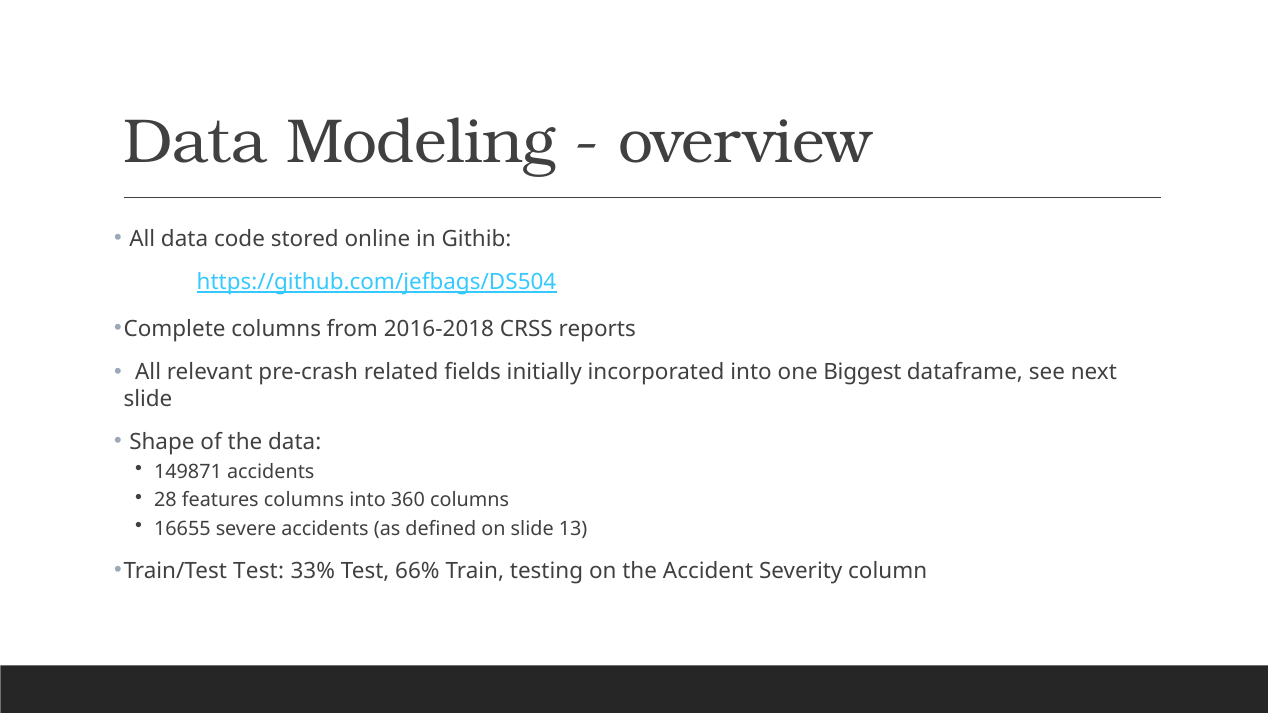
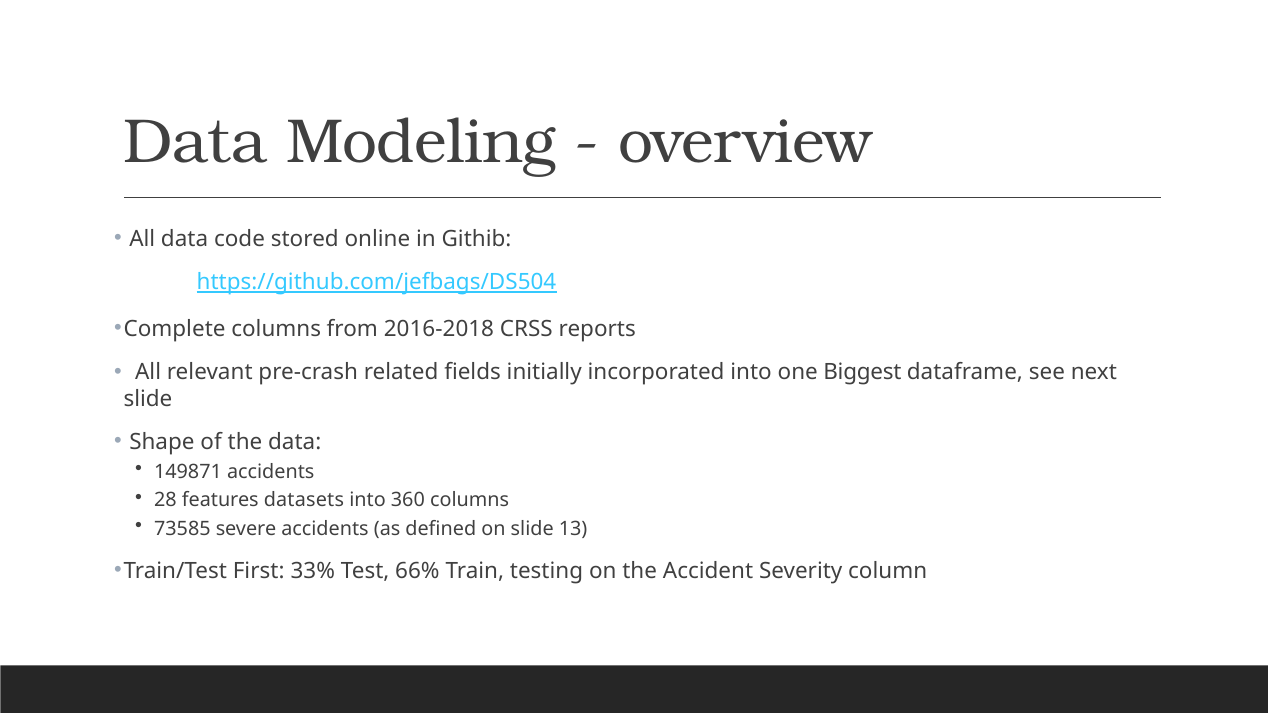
features columns: columns -> datasets
16655: 16655 -> 73585
Train/Test Test: Test -> First
